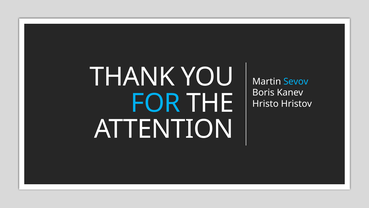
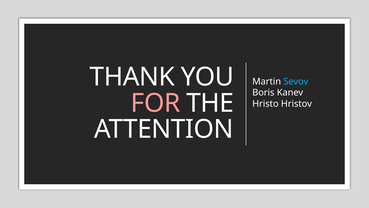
FOR colour: light blue -> pink
